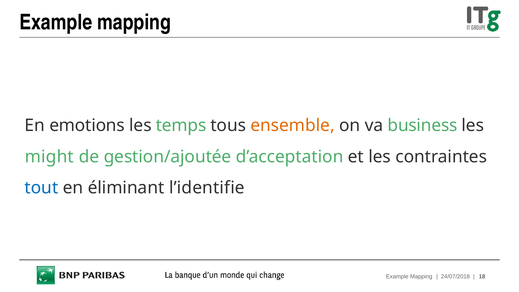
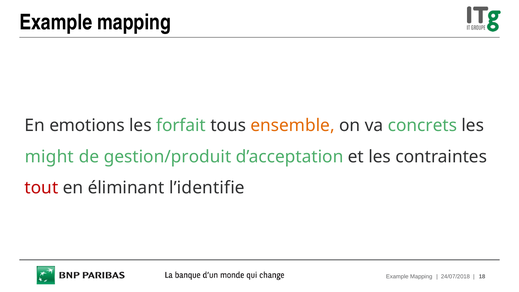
temps: temps -> forfait
business: business -> concrets
gestion/ajoutée: gestion/ajoutée -> gestion/produit
tout colour: blue -> red
